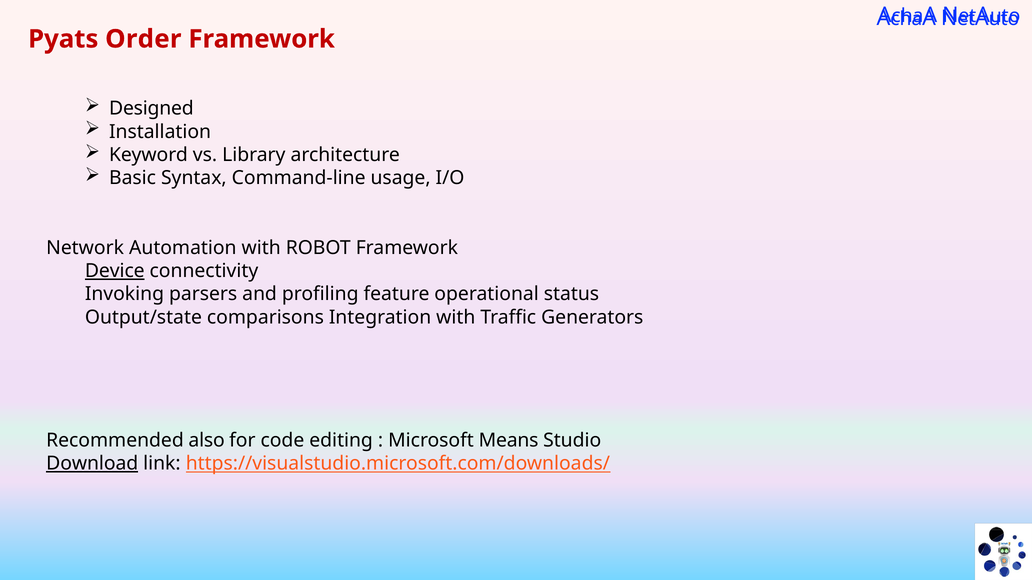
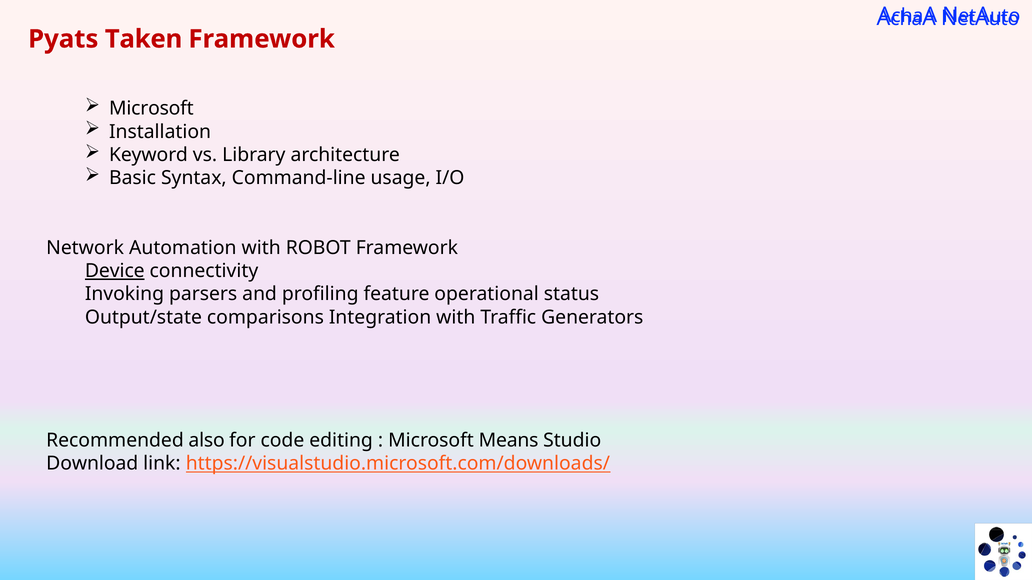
Order: Order -> Taken
Designed at (151, 109): Designed -> Microsoft
Download underline: present -> none
